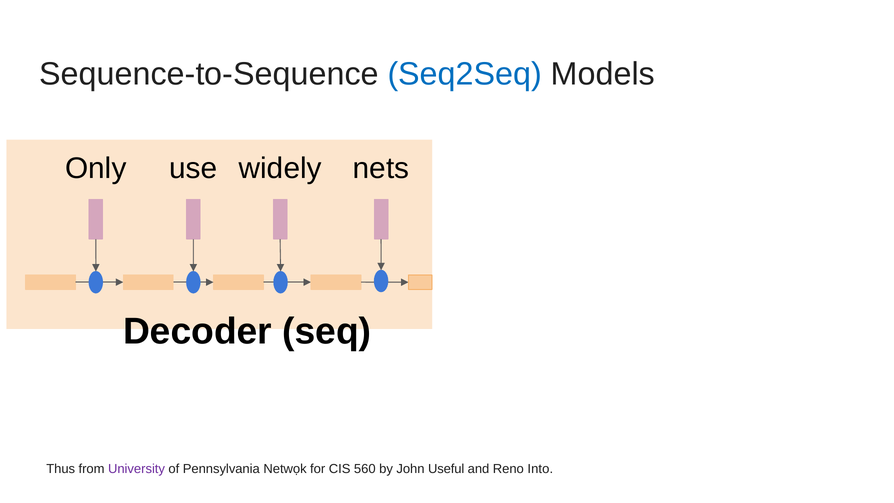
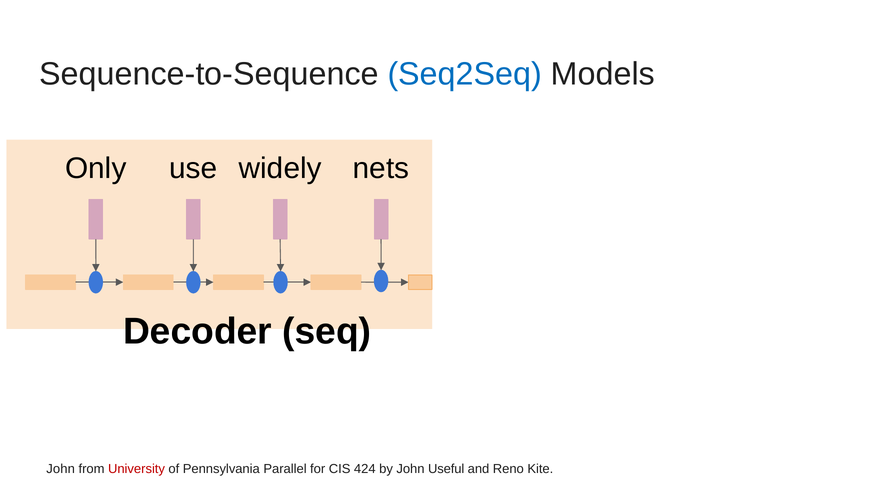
Thus at (61, 469): Thus -> John
University colour: purple -> red
Netwọk: Netwọk -> Parallel
560: 560 -> 424
Into: Into -> Kite
